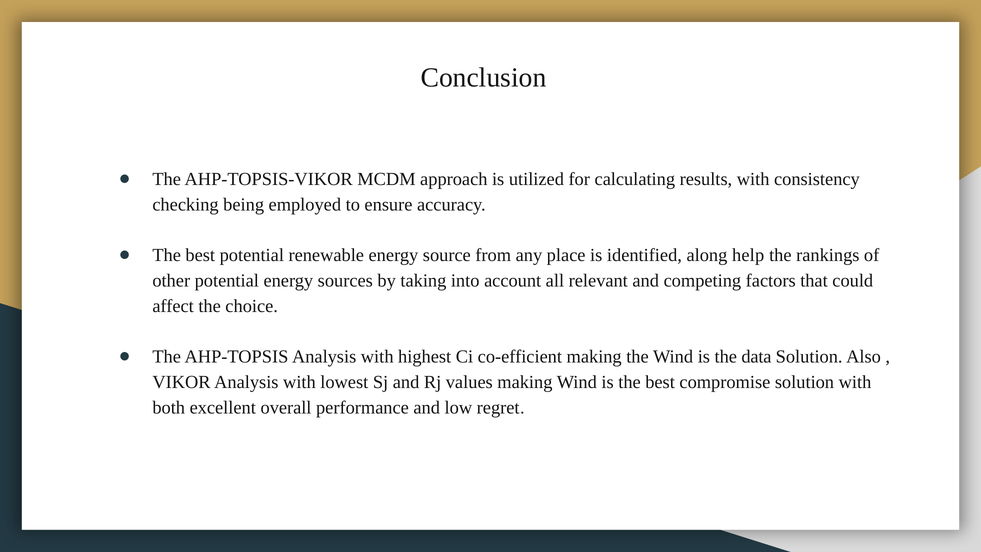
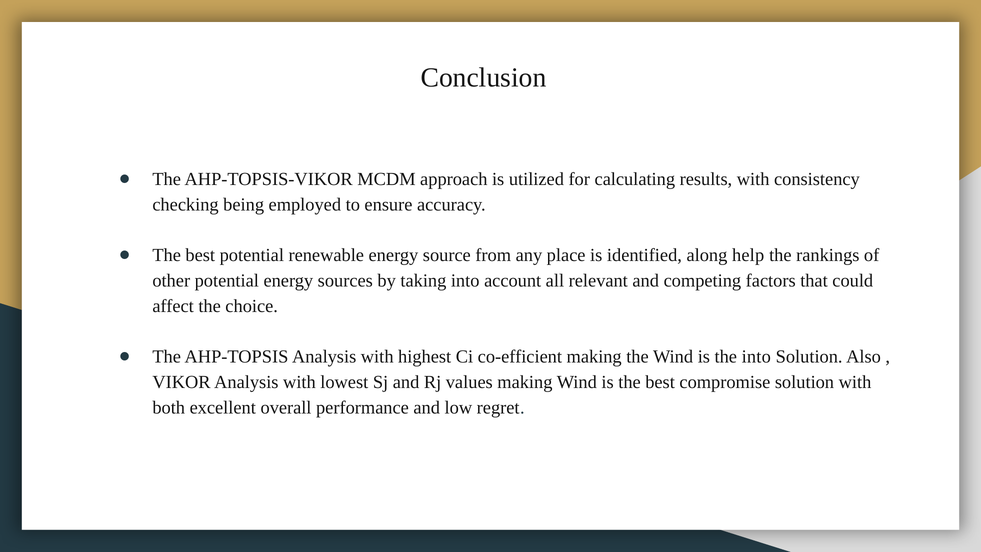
the data: data -> into
